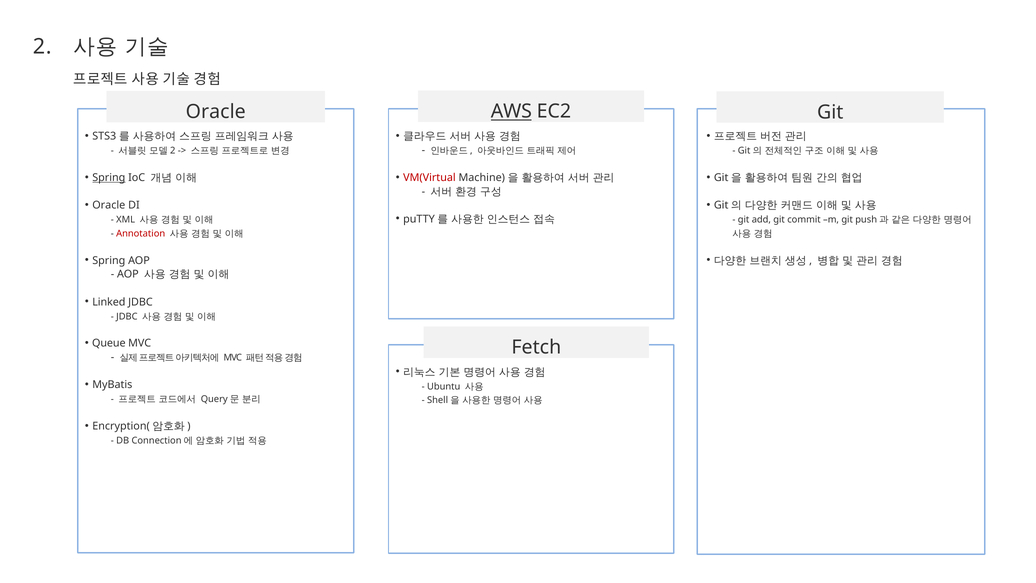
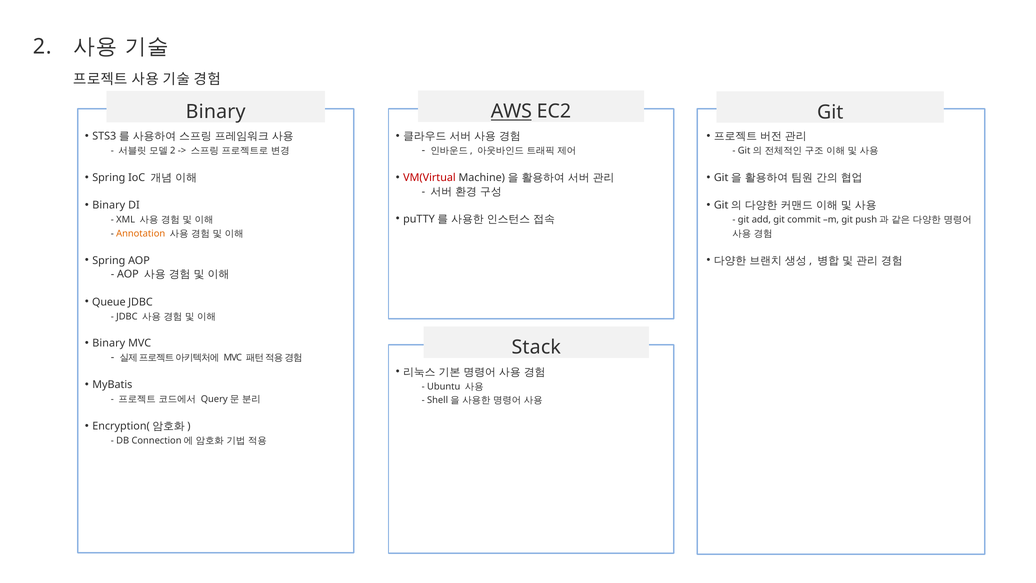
Oracle at (216, 112): Oracle -> Binary
Spring at (109, 178) underline: present -> none
Oracle at (109, 205): Oracle -> Binary
Annotation colour: red -> orange
Linked: Linked -> Queue
Queue at (109, 343): Queue -> Binary
Fetch: Fetch -> Stack
